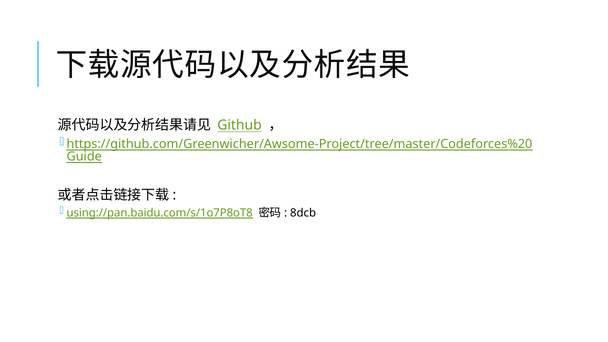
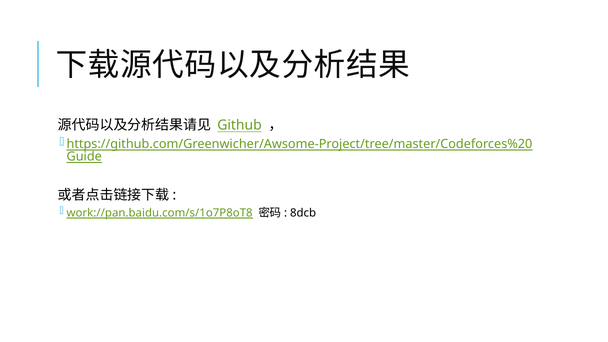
using://pan.baidu.com/s/1o7P8oT8: using://pan.baidu.com/s/1o7P8oT8 -> work://pan.baidu.com/s/1o7P8oT8
